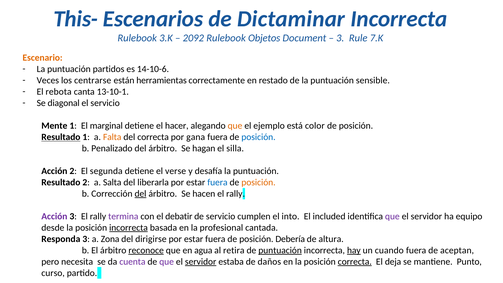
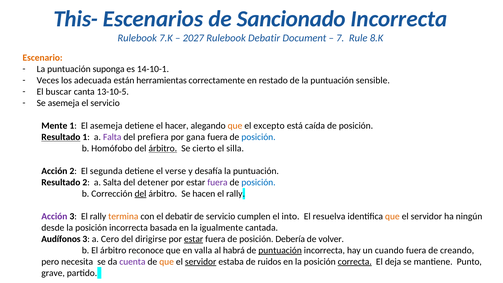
Dictaminar: Dictaminar -> Sancionado
3.K: 3.K -> 7.K
2092: 2092 -> 2027
Rulebook Objetos: Objetos -> Debatir
3 at (340, 38): 3 -> 7
7.K: 7.K -> 8.K
partidos: partidos -> suponga
14-10-6: 14-10-6 -> 14-10-1
centrarse: centrarse -> adecuada
rebota: rebota -> buscar
13-10-1: 13-10-1 -> 13-10-5
Se diagonal: diagonal -> asemeja
El marginal: marginal -> asemeja
ejemplo: ejemplo -> excepto
color: color -> caída
Falta colour: orange -> purple
del correcta: correcta -> prefiera
Penalizado: Penalizado -> Homófobo
árbitro at (163, 148) underline: none -> present
hagan: hagan -> cierto
liberarla: liberarla -> detener
fuera at (217, 182) colour: blue -> purple
posición at (258, 182) colour: orange -> blue
termina colour: purple -> orange
included: included -> resuelva
que at (392, 216) colour: purple -> orange
equipo: equipo -> ningún
incorrecta at (129, 228) underline: present -> none
profesional: profesional -> igualmente
Responda: Responda -> Audífonos
Zona: Zona -> Cero
estar at (194, 239) underline: none -> present
altura: altura -> volver
reconoce underline: present -> none
agua: agua -> valla
retira: retira -> habrá
hay underline: present -> none
aceptan: aceptan -> creando
que at (167, 262) colour: purple -> orange
daños: daños -> ruidos
curso: curso -> grave
